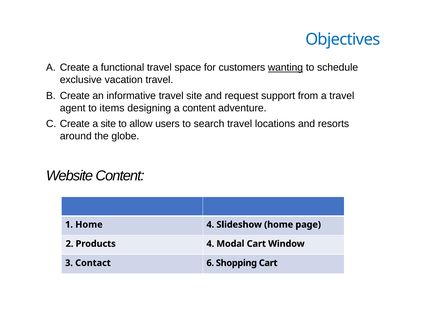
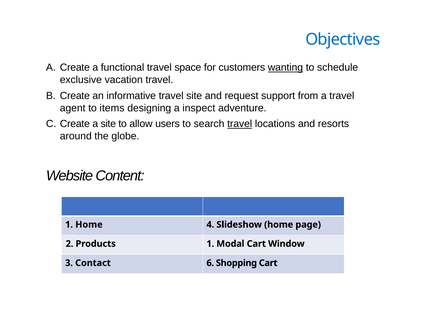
a content: content -> inspect
travel at (240, 124) underline: none -> present
Products 4: 4 -> 1
